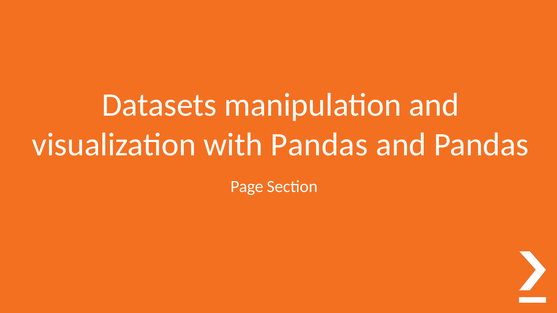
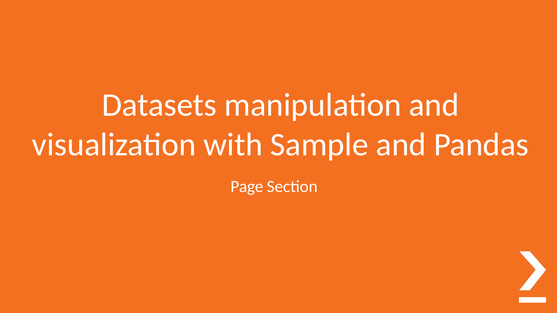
with Pandas: Pandas -> Sample
